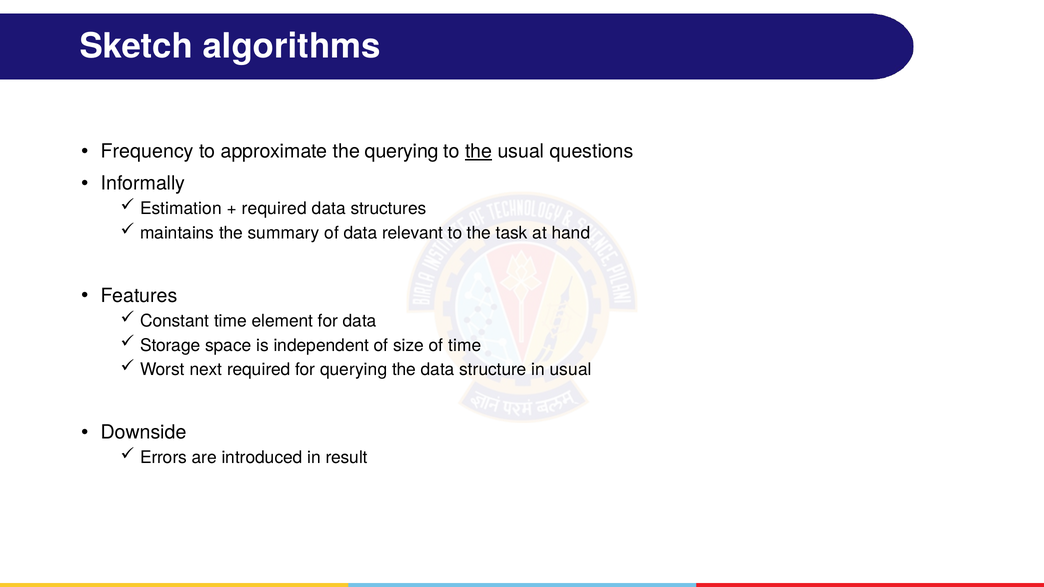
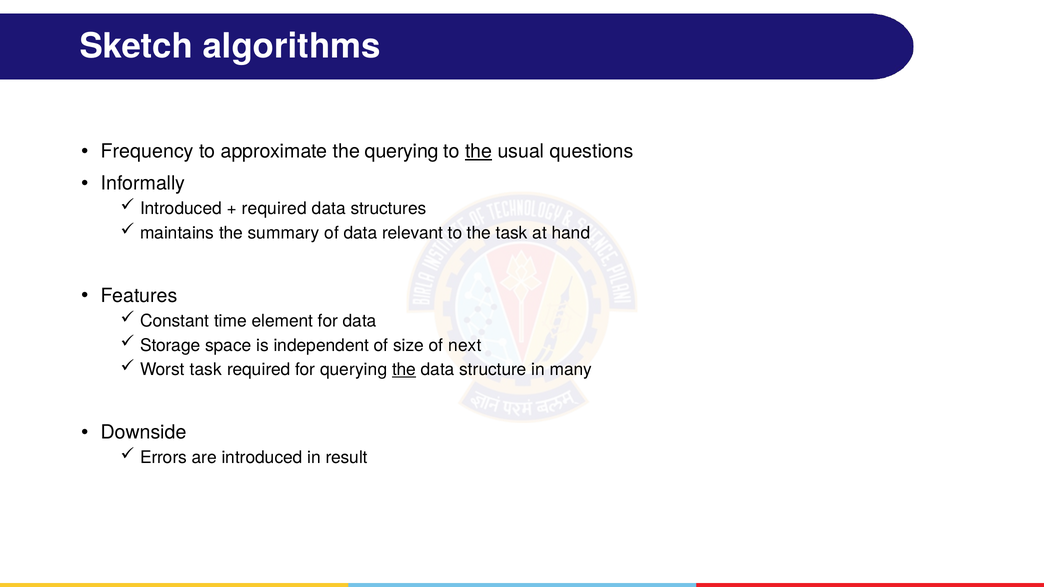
Estimation at (181, 209): Estimation -> Introduced
of time: time -> next
Worst next: next -> task
the at (404, 370) underline: none -> present
in usual: usual -> many
